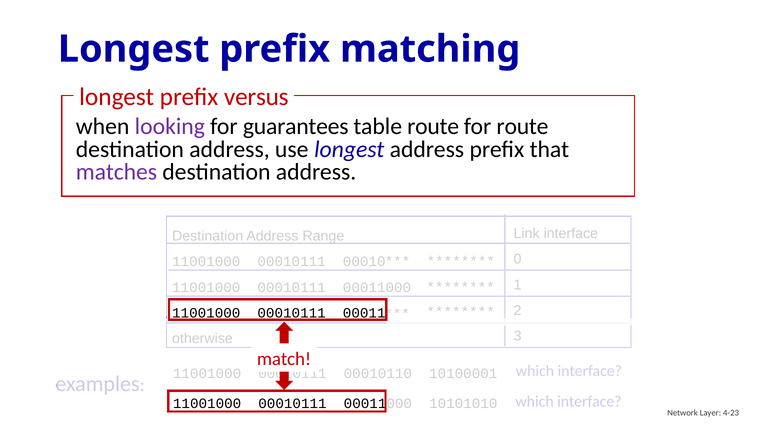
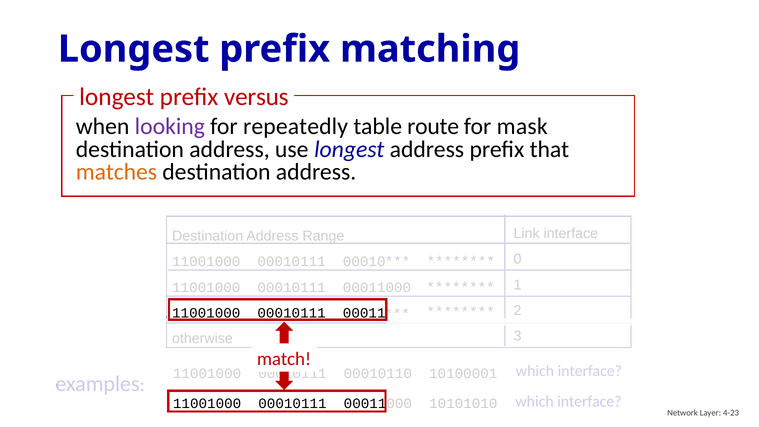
guarantees: guarantees -> repeatedly
for route: route -> mask
matches colour: purple -> orange
